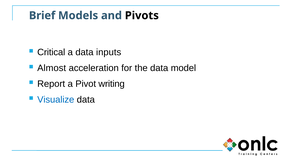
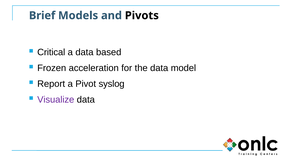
inputs: inputs -> based
Almost: Almost -> Frozen
writing: writing -> syslog
Visualize colour: blue -> purple
